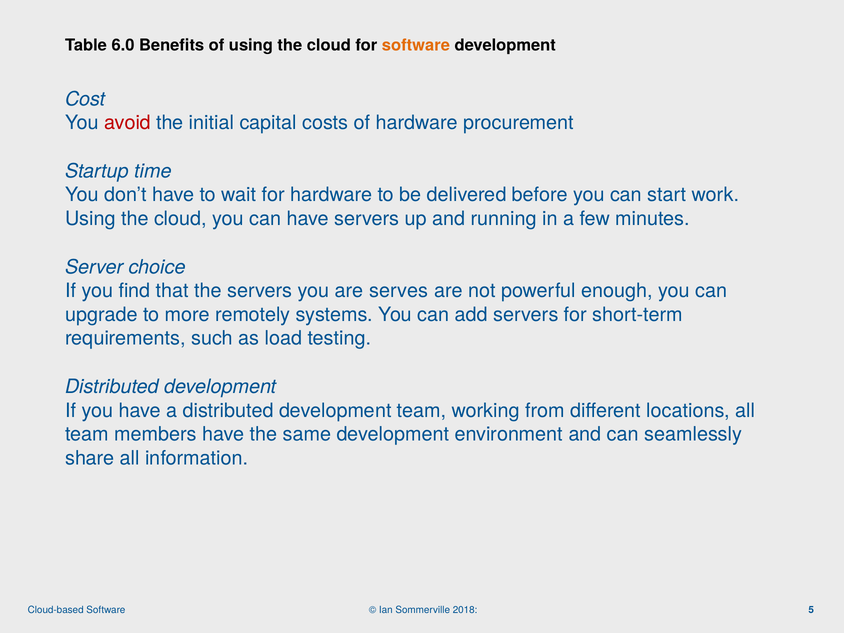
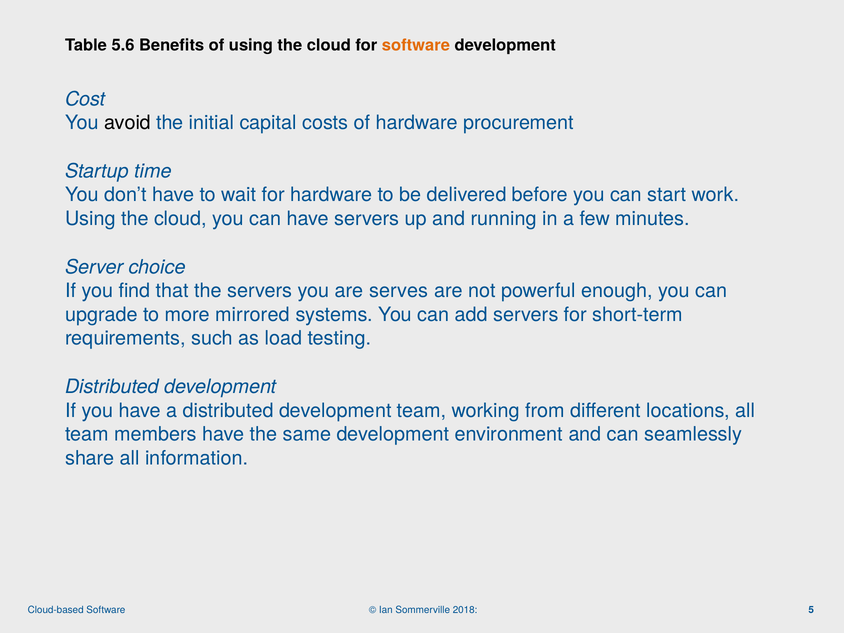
6.0: 6.0 -> 5.6
avoid colour: red -> black
remotely: remotely -> mirrored
